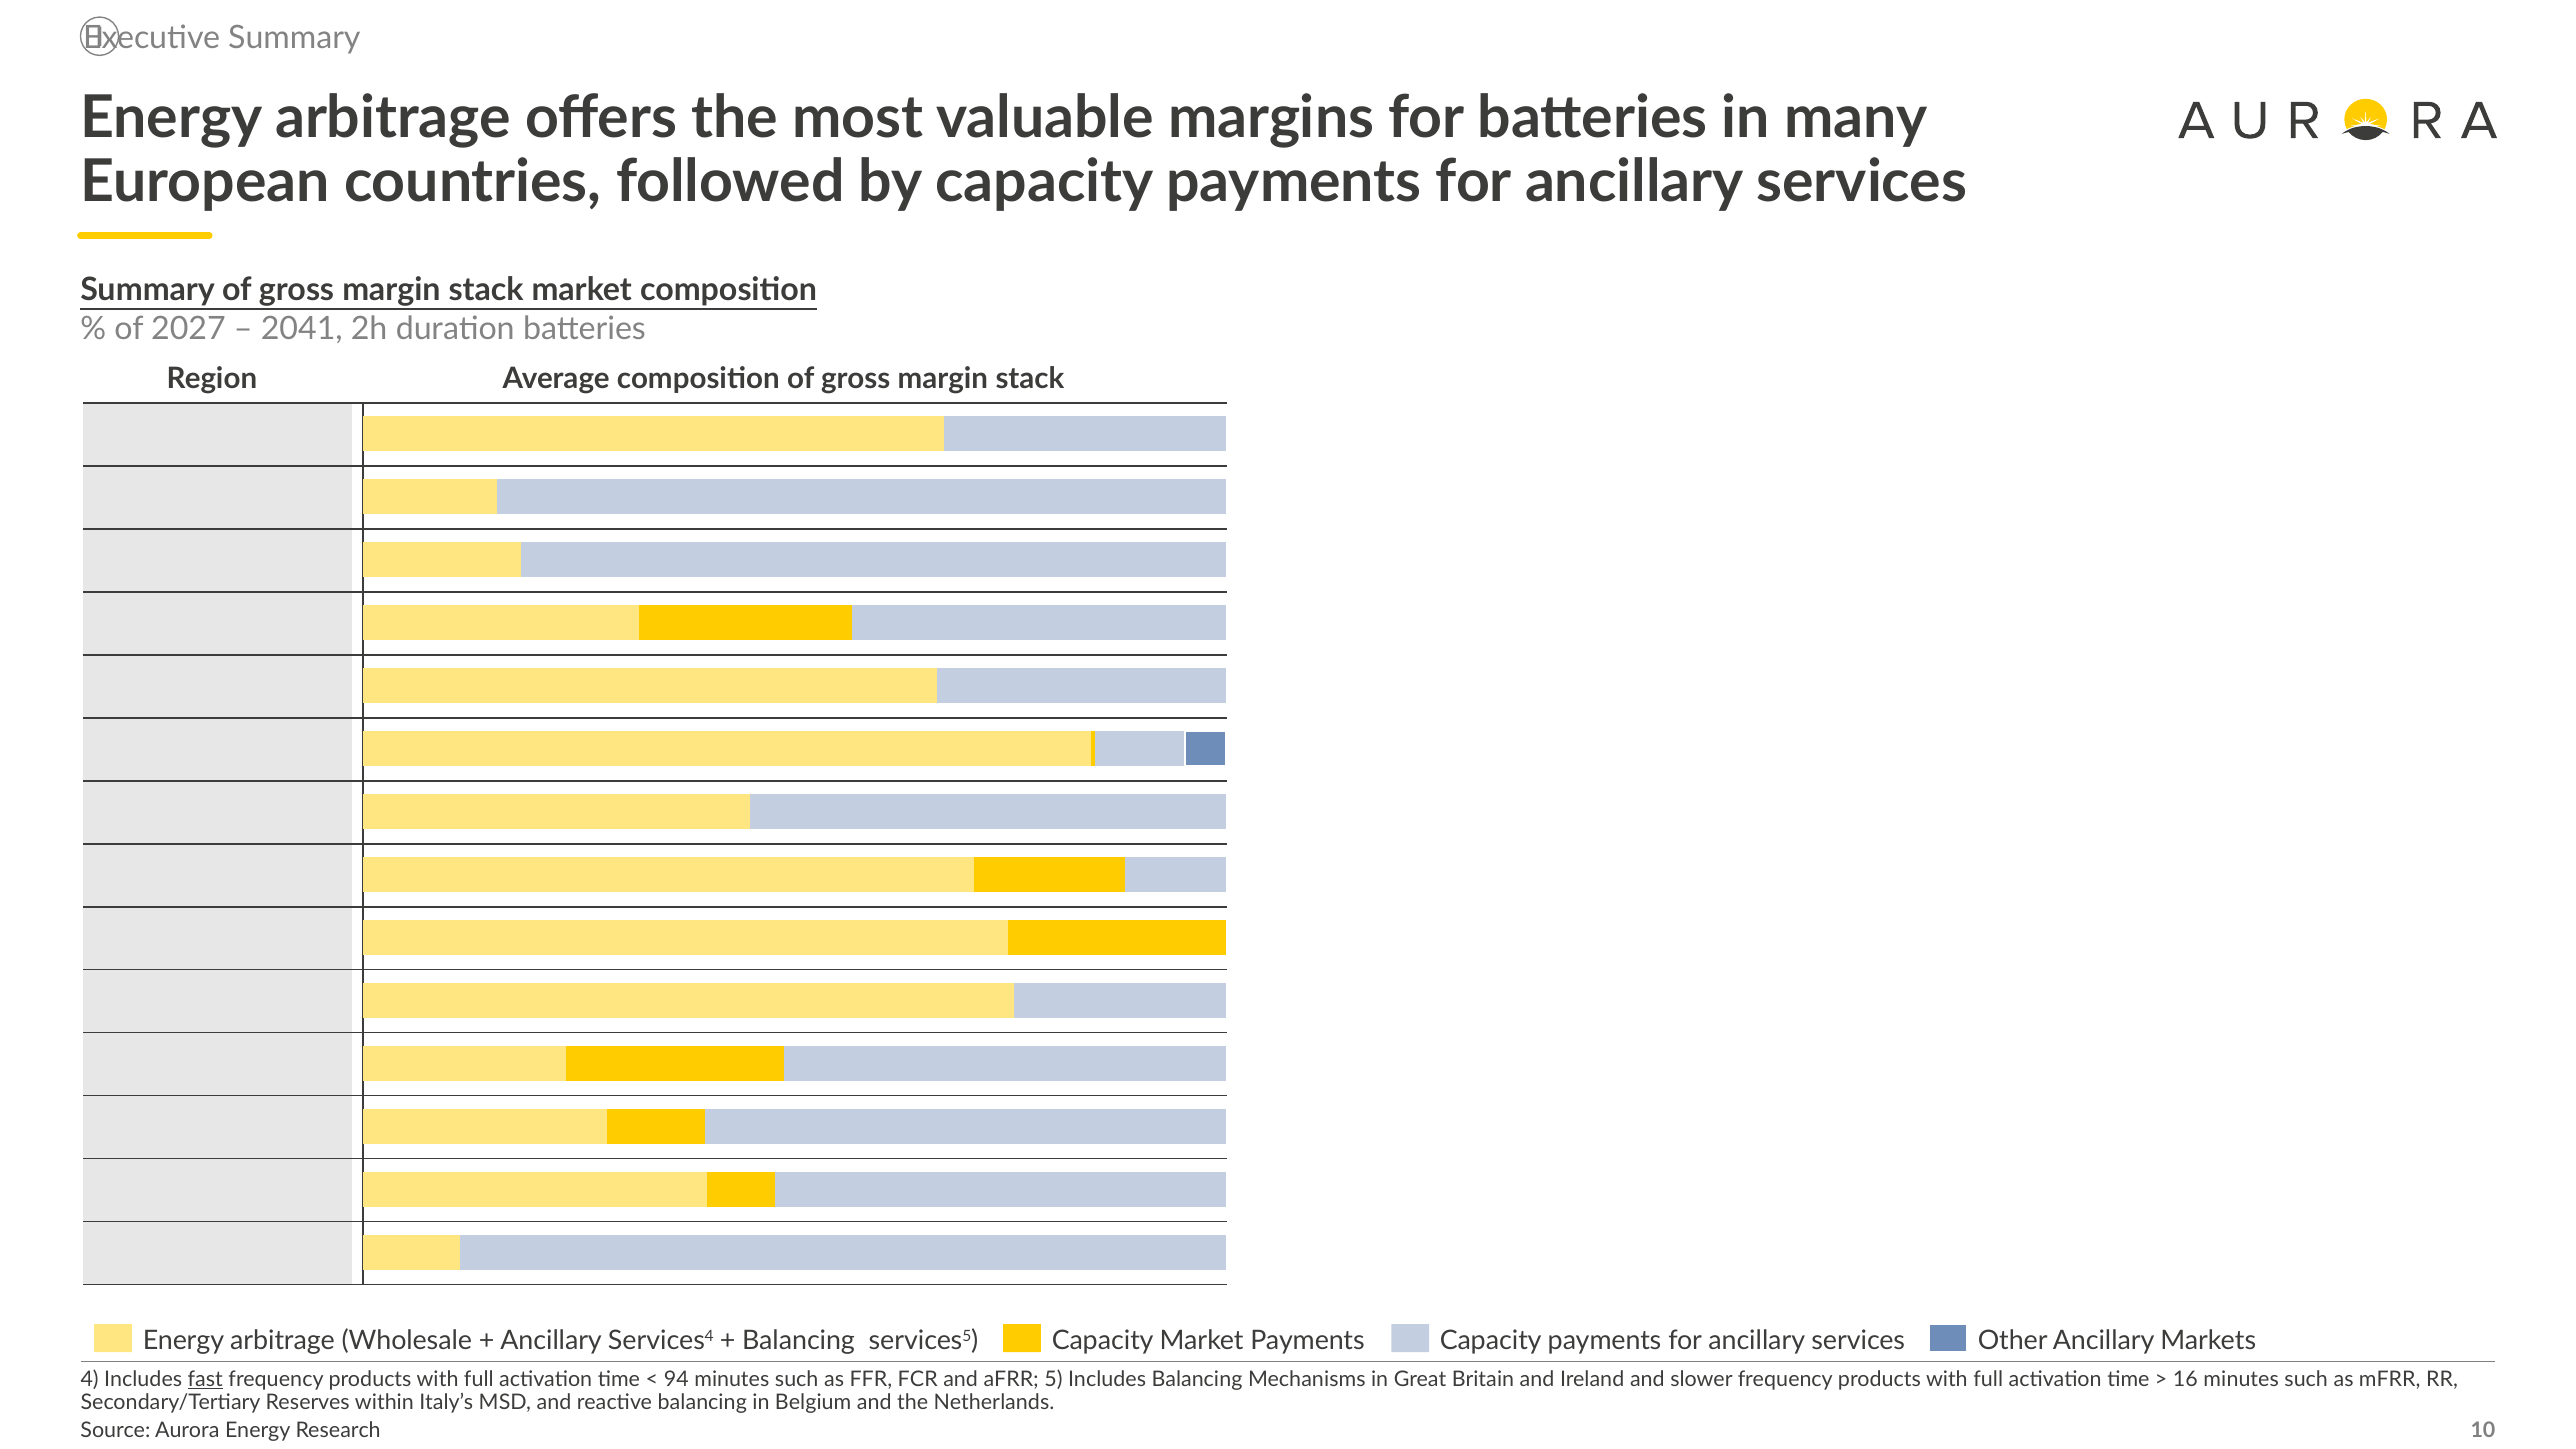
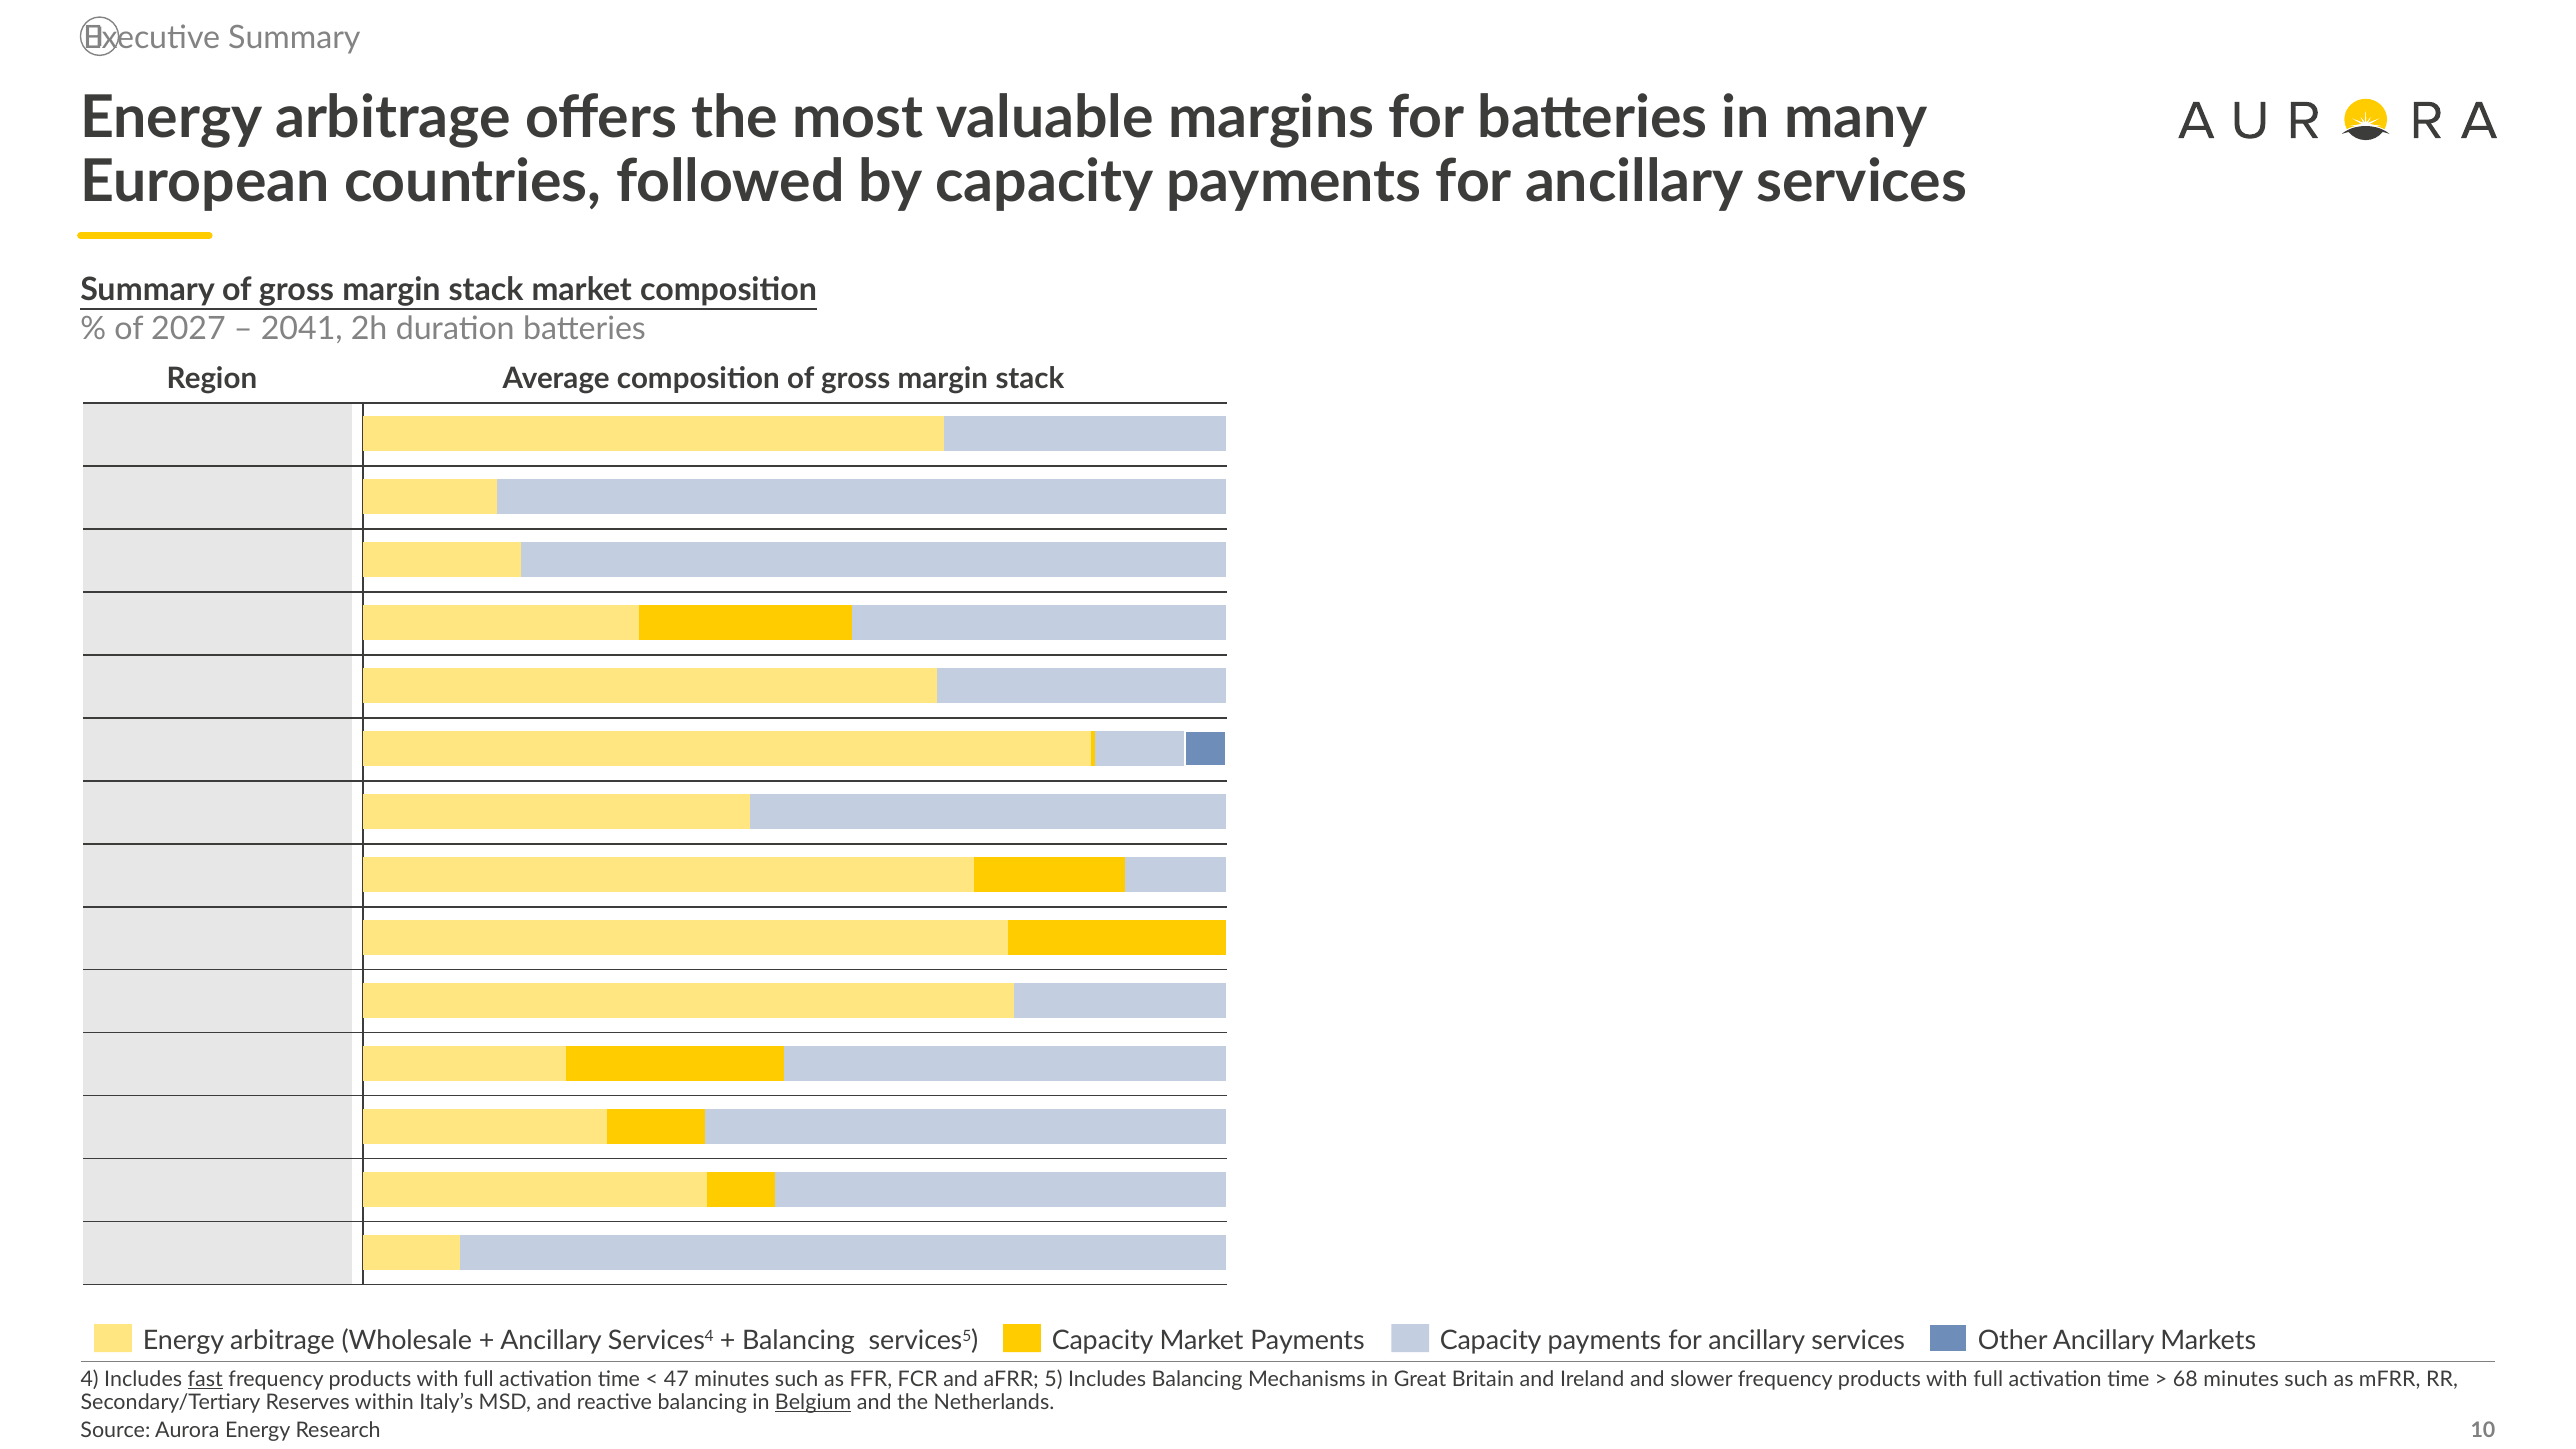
94: 94 -> 47
16: 16 -> 68
Belgium underline: none -> present
